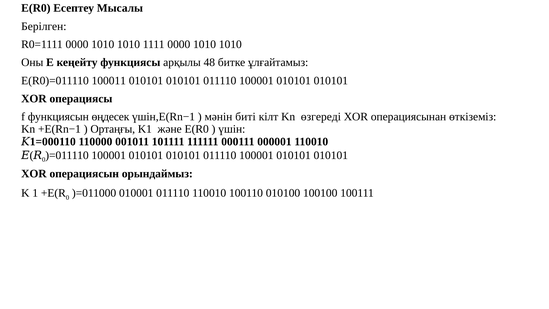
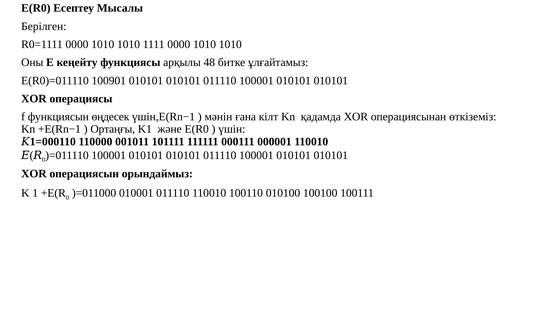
100011: 100011 -> 100901
биті: биті -> ғана
өзгереді: өзгереді -> қадамда
